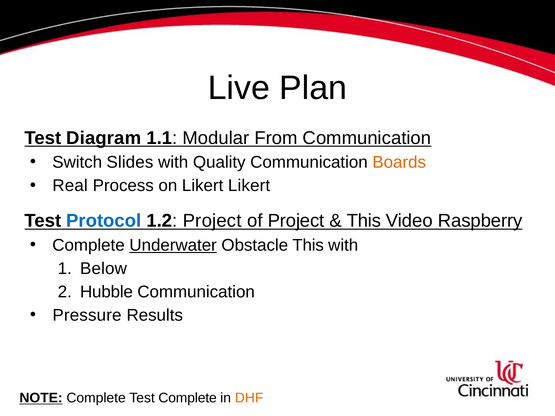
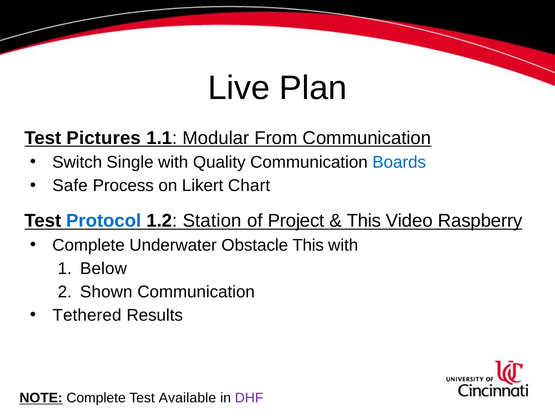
Diagram: Diagram -> Pictures
Slides: Slides -> Single
Boards colour: orange -> blue
Real: Real -> Safe
Likert Likert: Likert -> Chart
1.2 Project: Project -> Station
Underwater underline: present -> none
Hubble: Hubble -> Shown
Pressure: Pressure -> Tethered
Test Complete: Complete -> Available
DHF colour: orange -> purple
